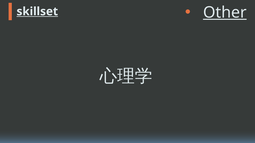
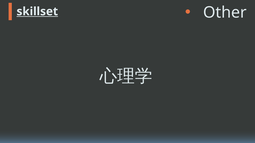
Other underline: present -> none
